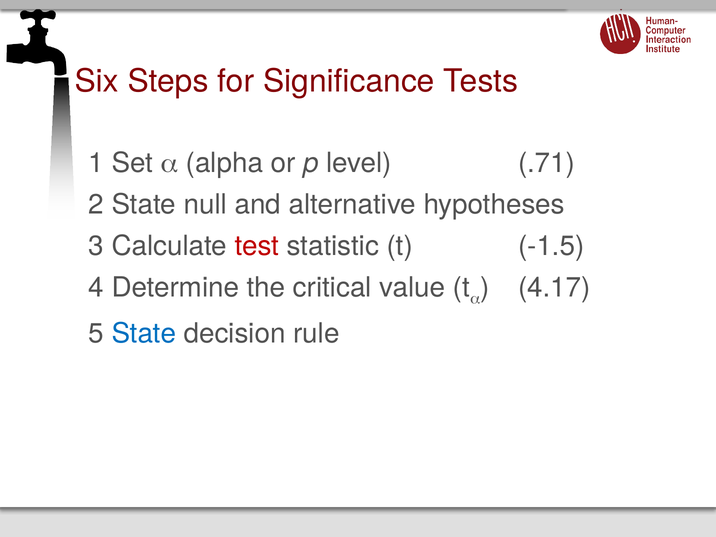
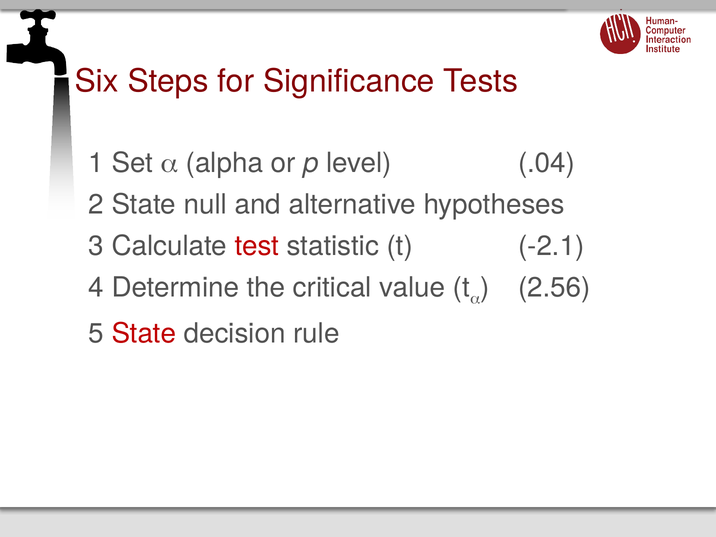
.71: .71 -> .04
-1.5: -1.5 -> -2.1
4.17: 4.17 -> 2.56
State at (144, 333) colour: blue -> red
